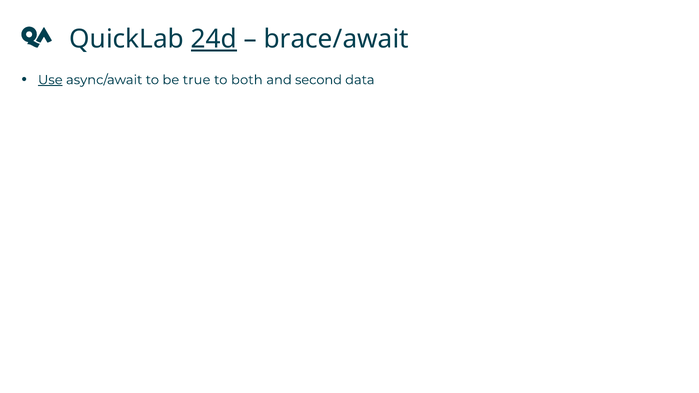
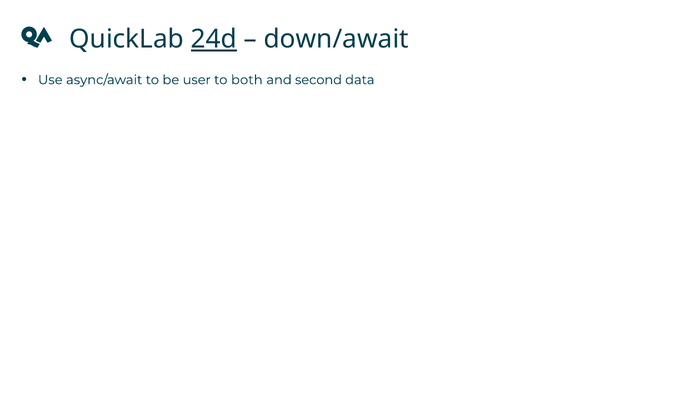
brace/await: brace/await -> down/await
Use underline: present -> none
true: true -> user
